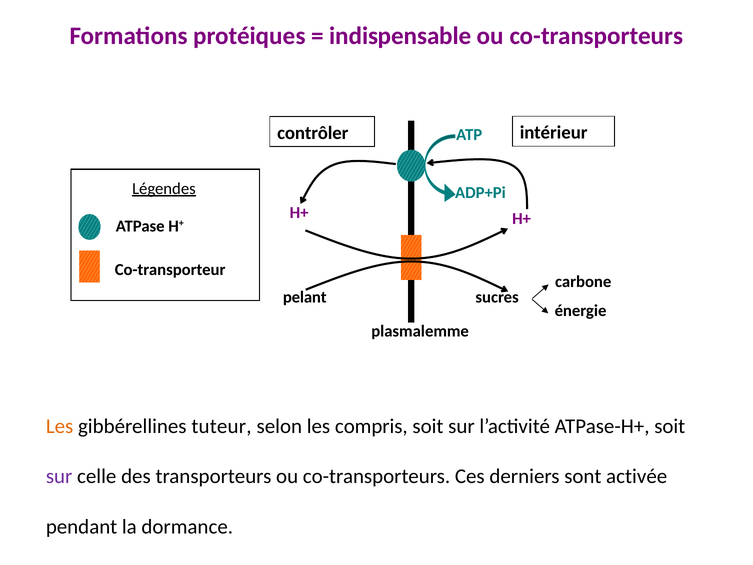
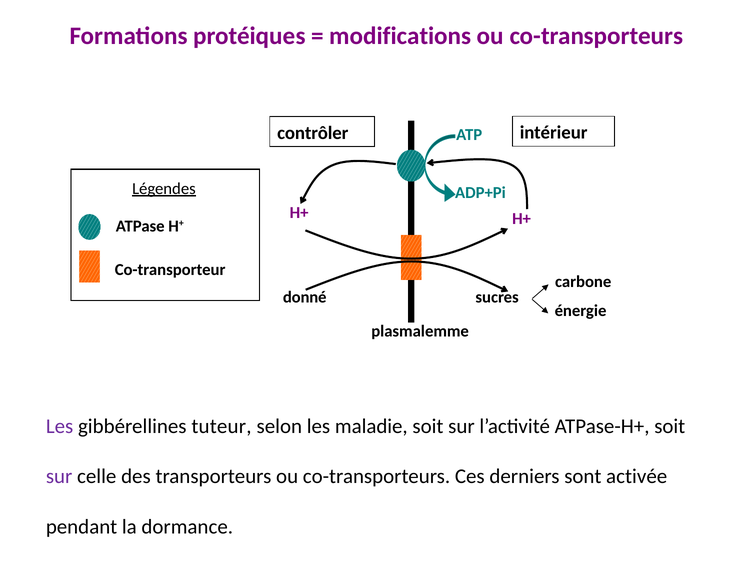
indispensable: indispensable -> modifications
pelant: pelant -> donné
Les at (60, 426) colour: orange -> purple
compris: compris -> maladie
